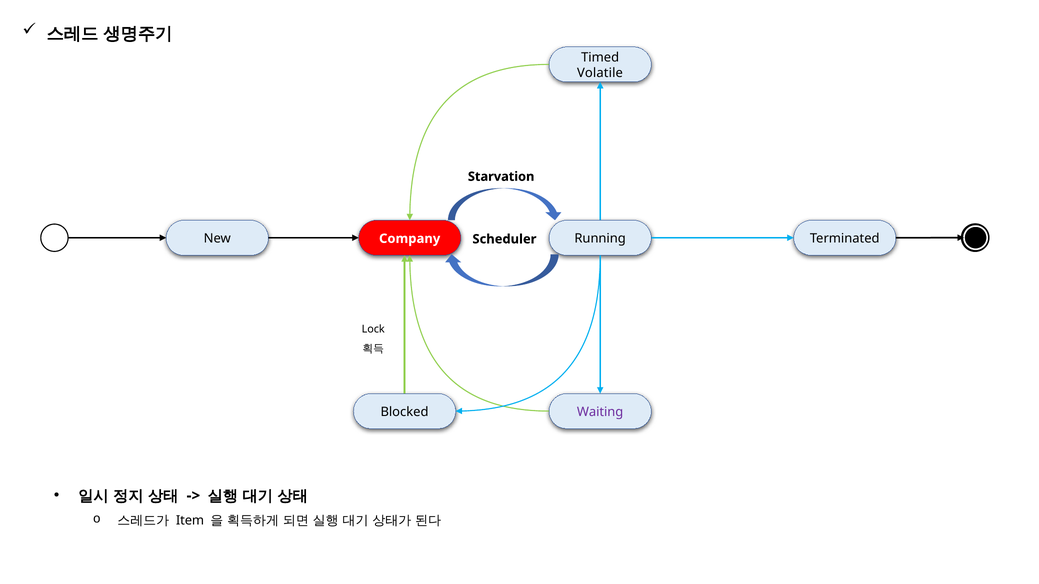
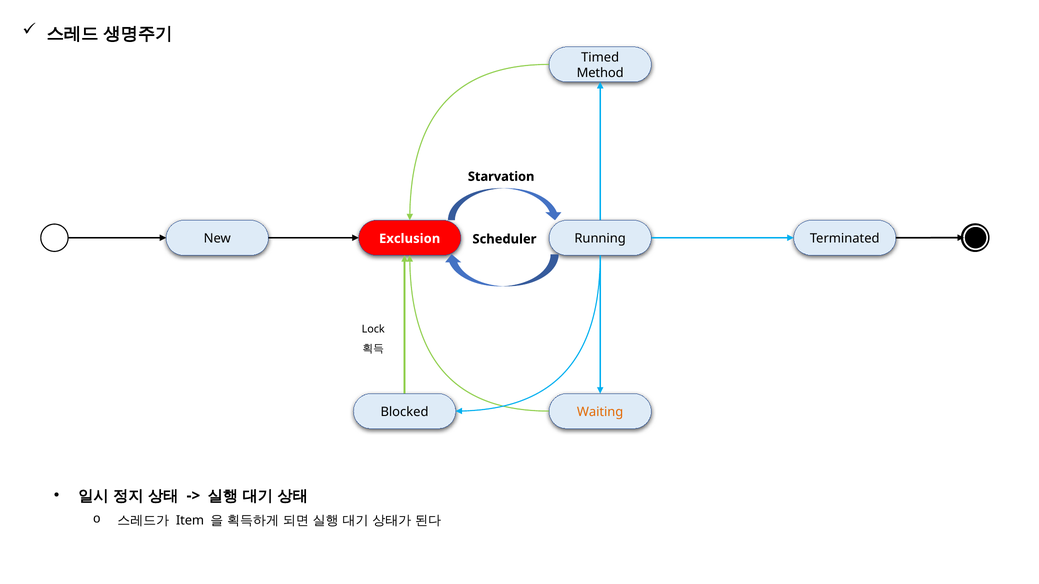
Volatile: Volatile -> Method
Company: Company -> Exclusion
Waiting colour: purple -> orange
